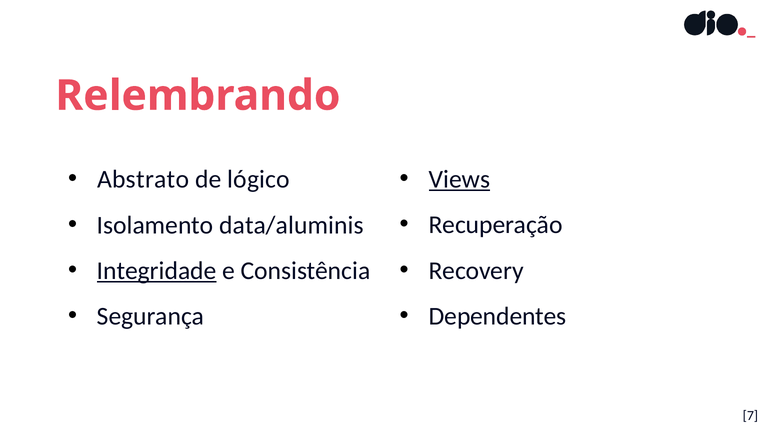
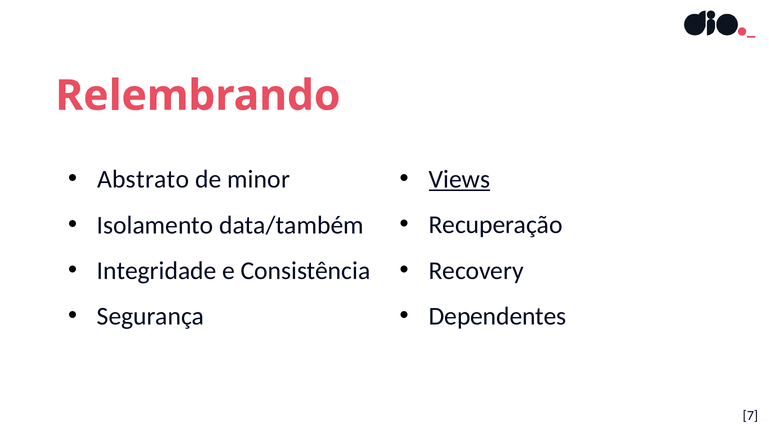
lógico: lógico -> minor
data/aluminis: data/aluminis -> data/também
Integridade underline: present -> none
